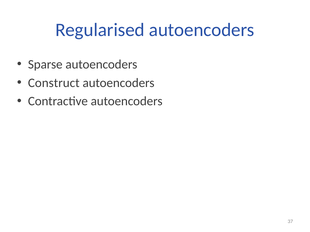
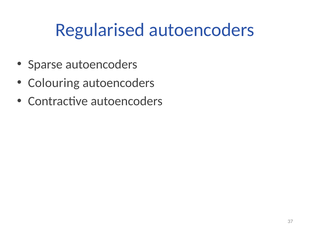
Construct: Construct -> Colouring
